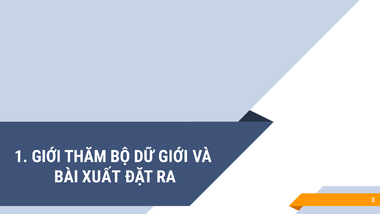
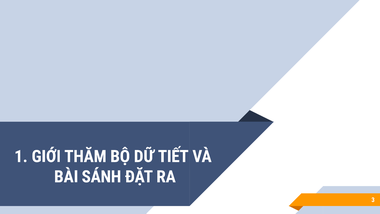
DỮ GIỚI: GIỚI -> TIẾT
XUẤT: XUẤT -> SÁNH
